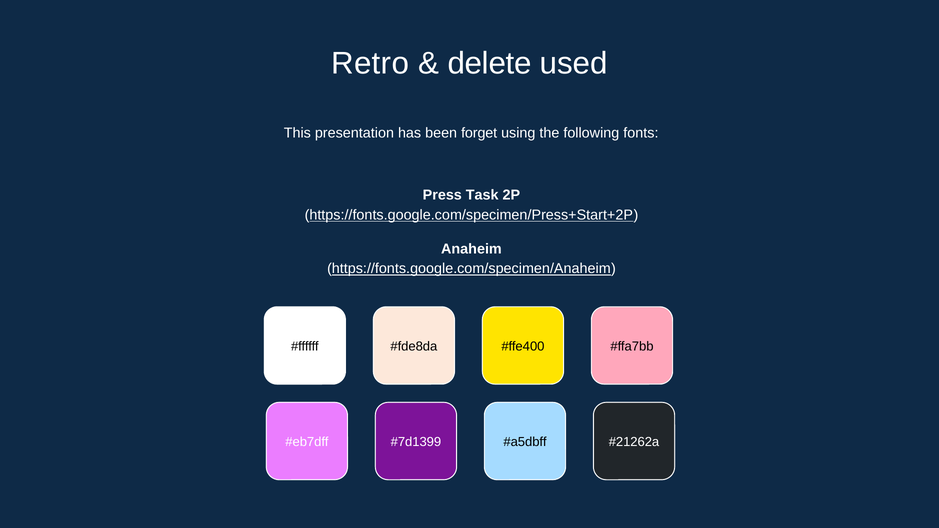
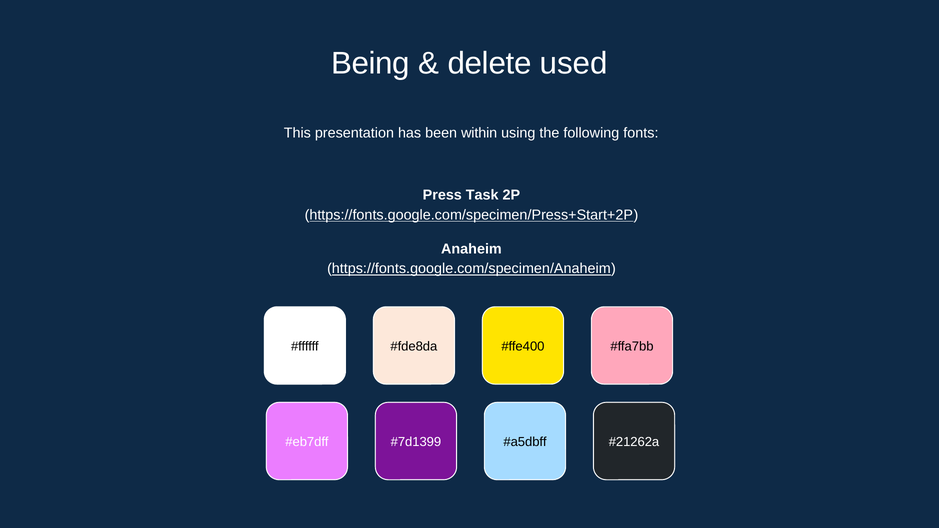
Retro: Retro -> Being
forget: forget -> within
